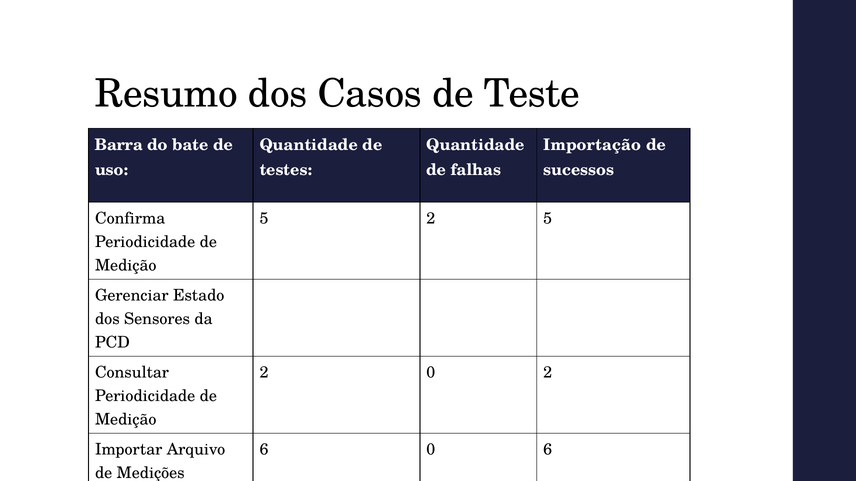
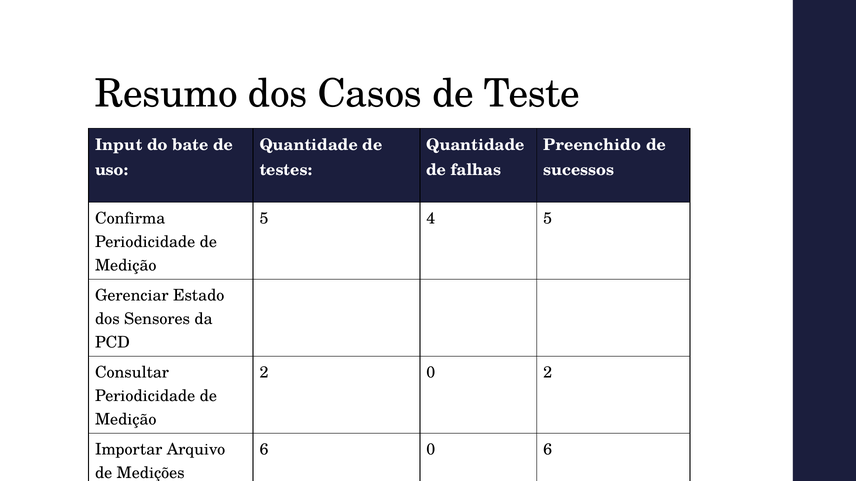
Barra: Barra -> Input
Importação: Importação -> Preenchido
5 2: 2 -> 4
